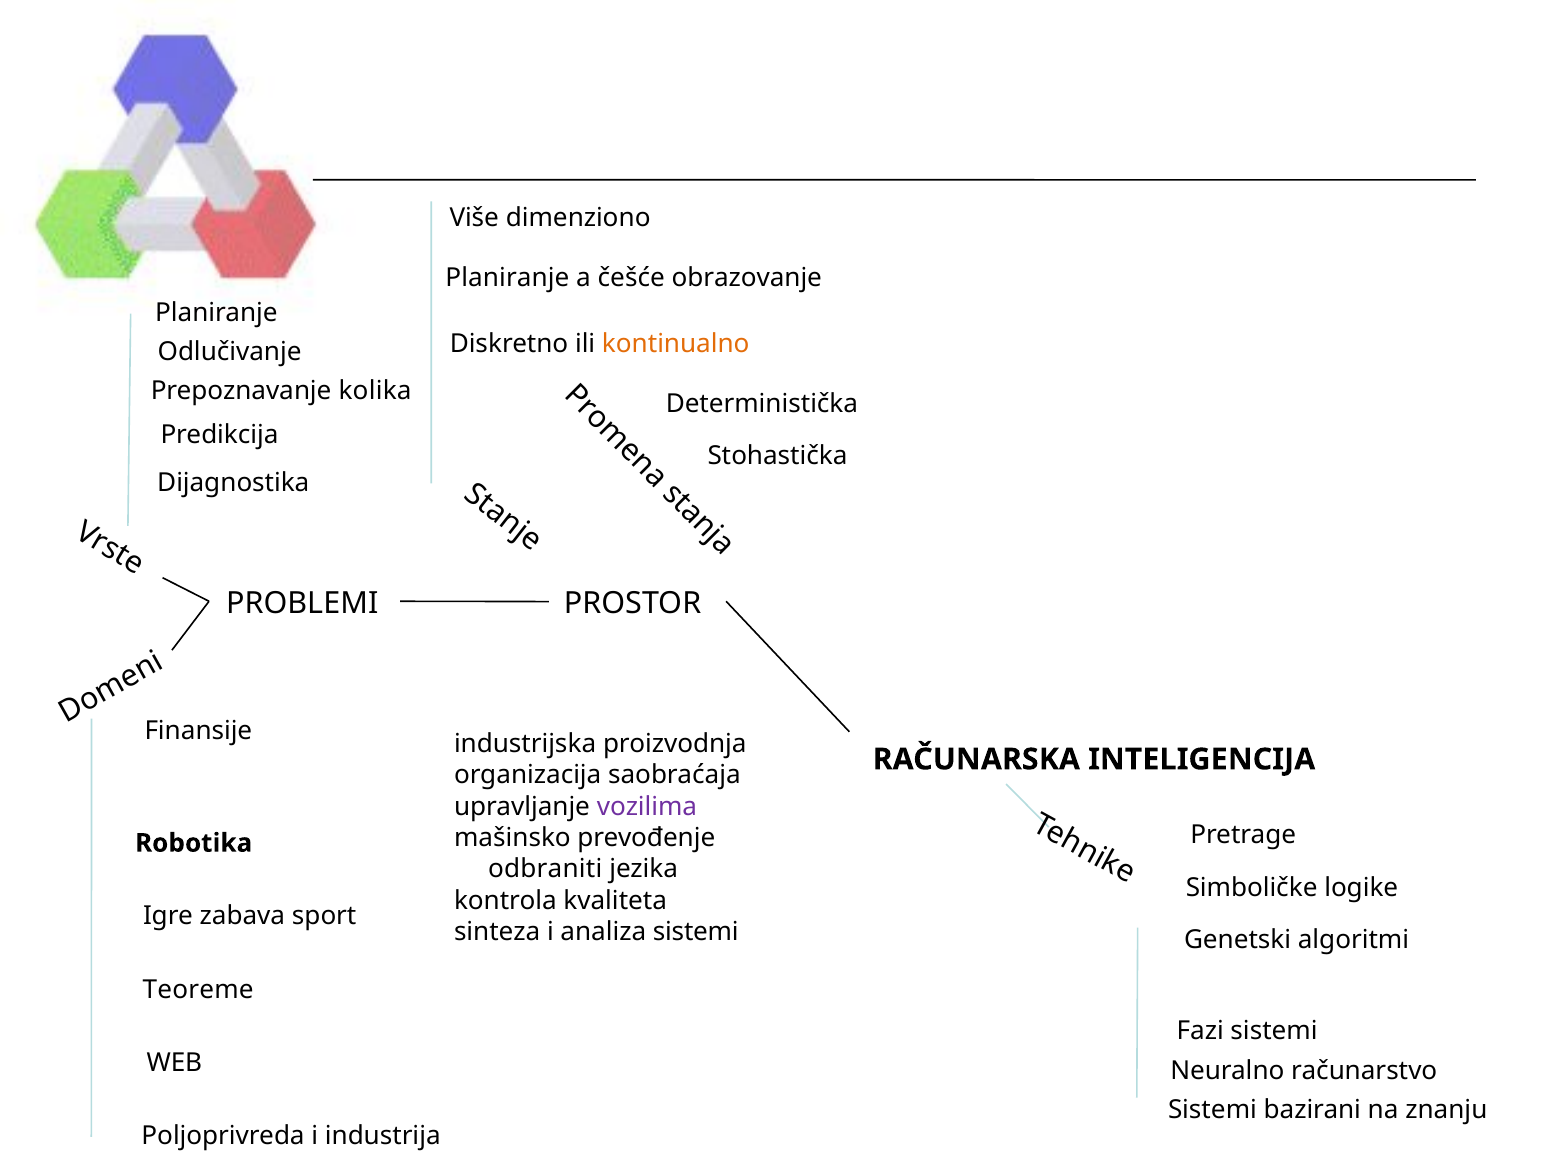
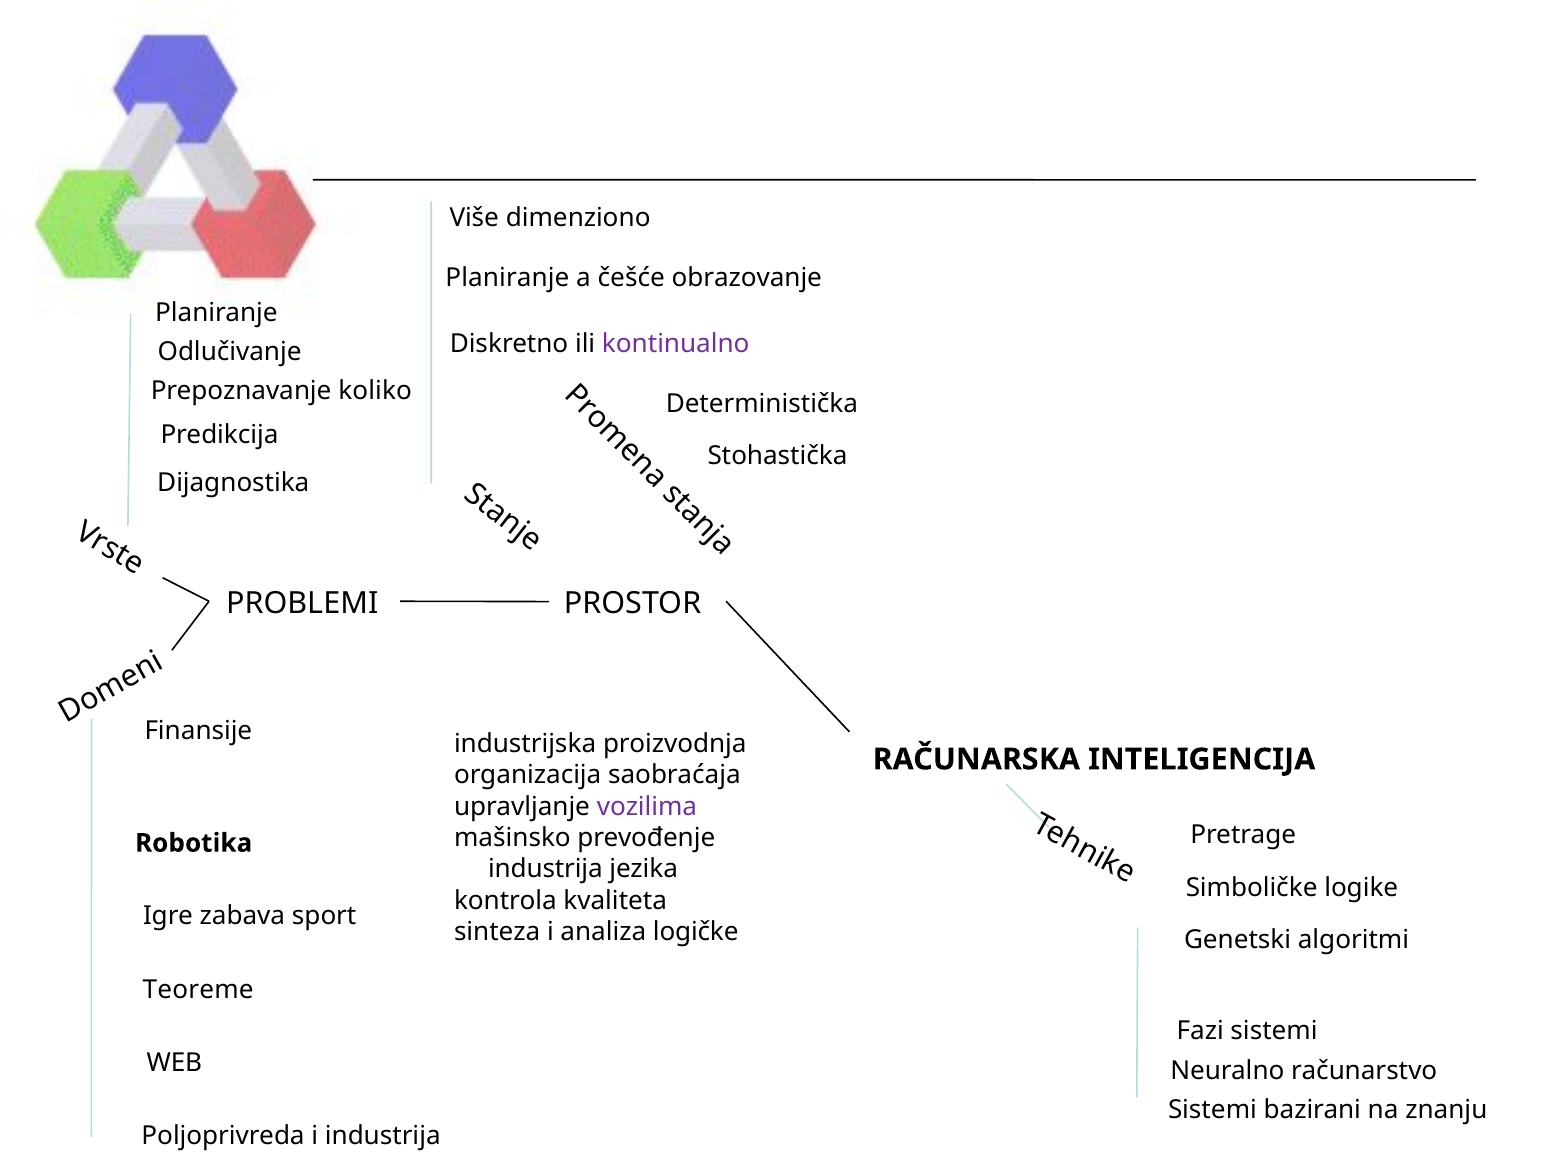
kontinualno colour: orange -> purple
kolika: kolika -> koliko
odbraniti at (545, 869): odbraniti -> industrija
analiza sistemi: sistemi -> logičke
